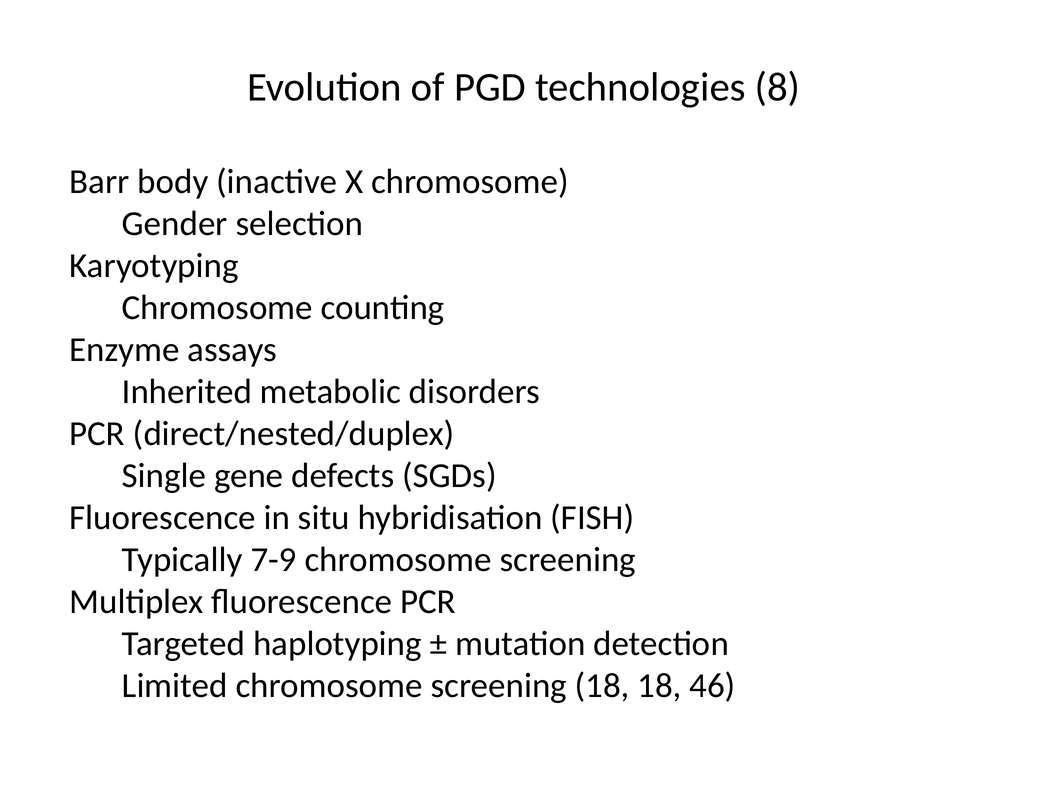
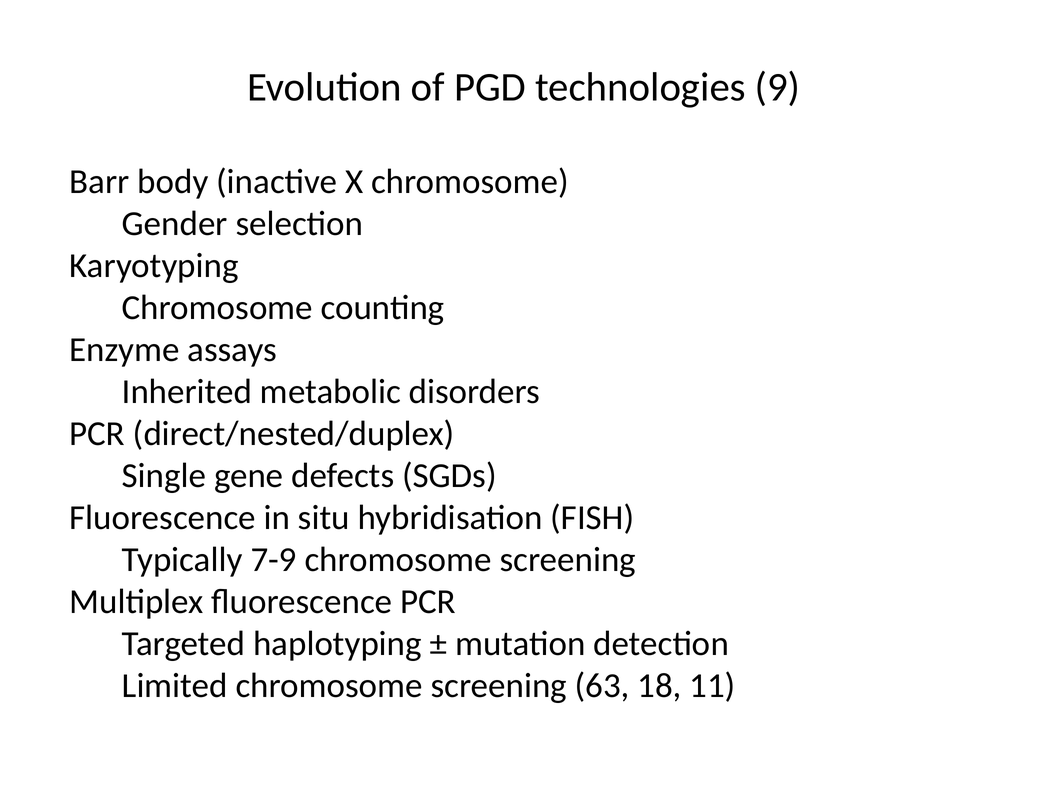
8: 8 -> 9
screening 18: 18 -> 63
46: 46 -> 11
